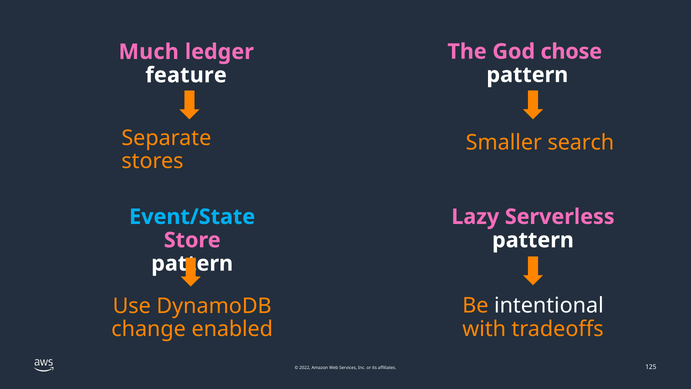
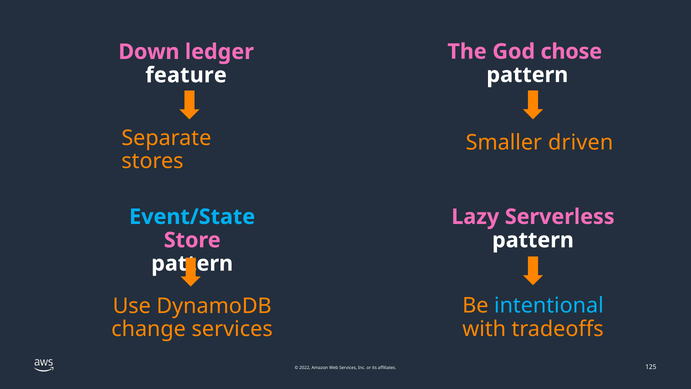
Much: Much -> Down
search: search -> driven
intentional colour: white -> light blue
change enabled: enabled -> services
